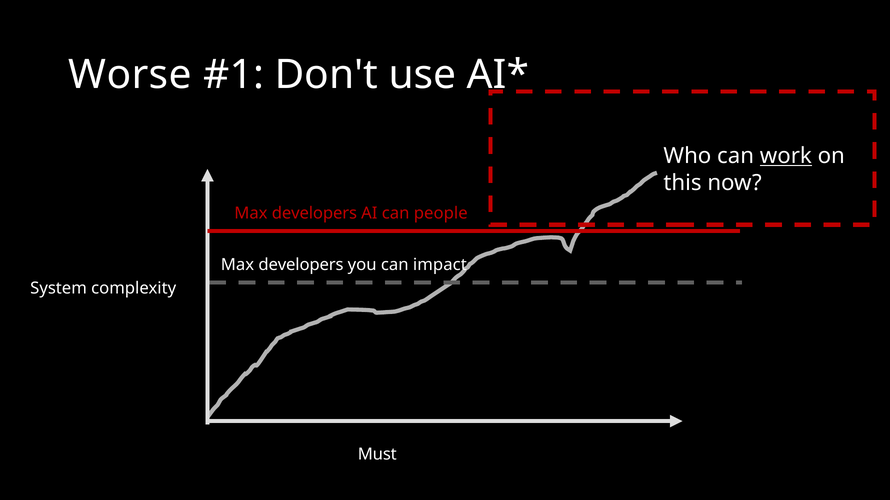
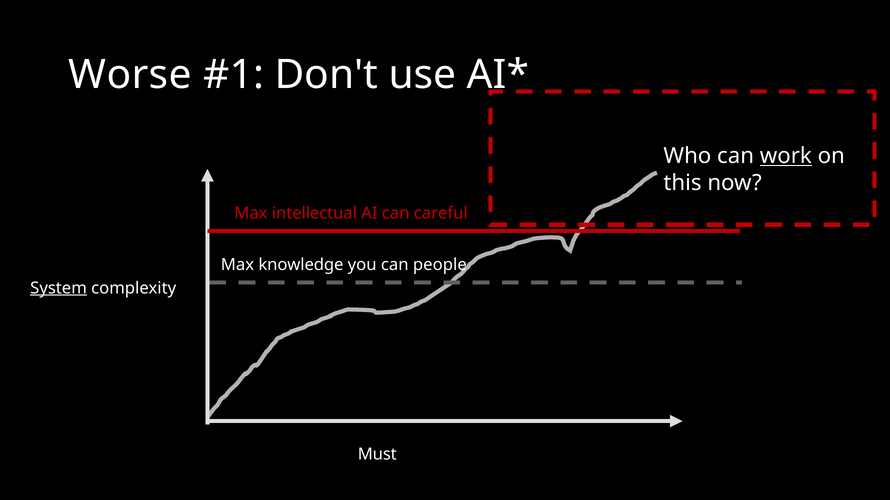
developers at (314, 214): developers -> intellectual
people: people -> careful
developers at (301, 265): developers -> knowledge
impact: impact -> people
System underline: none -> present
